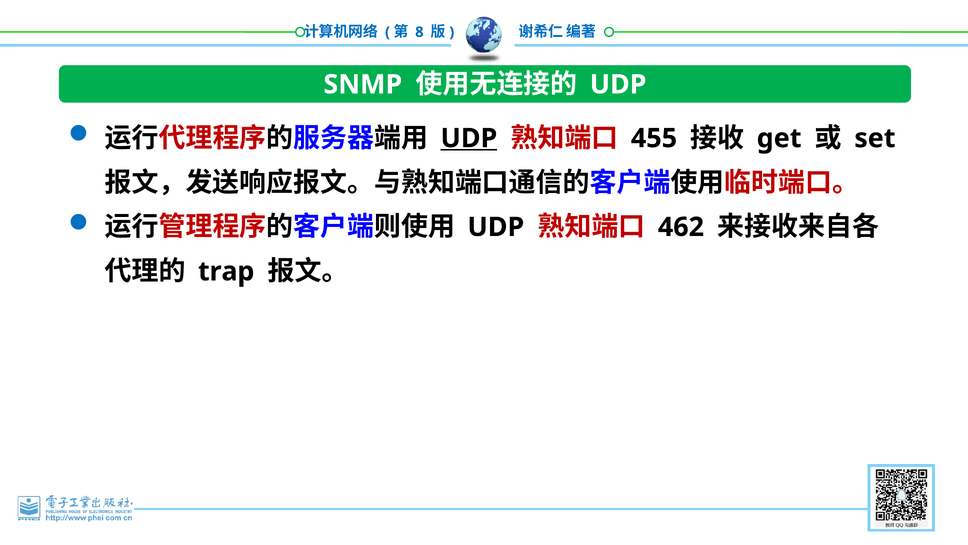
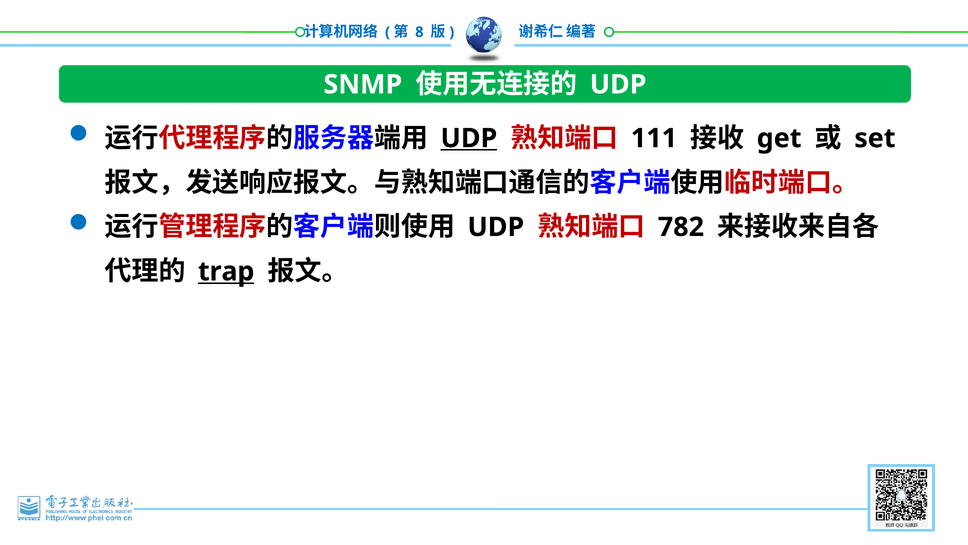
455: 455 -> 111
462: 462 -> 782
trap underline: none -> present
